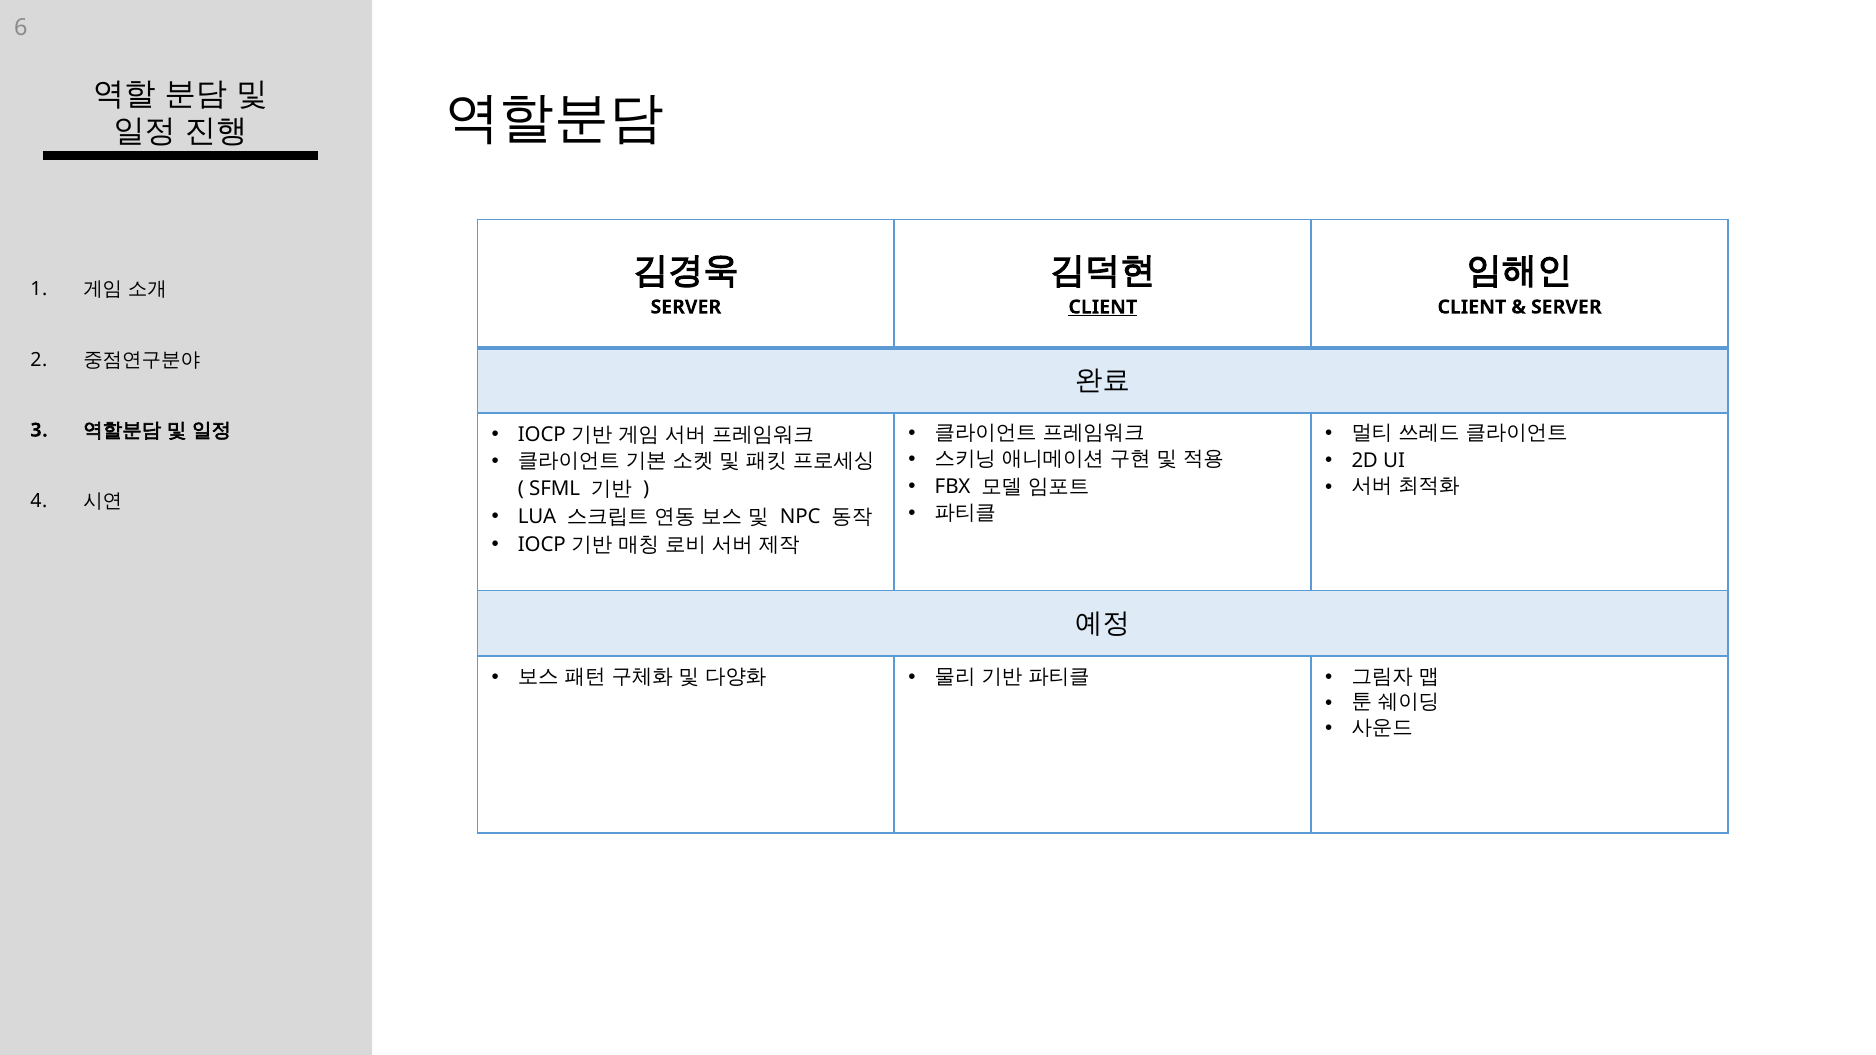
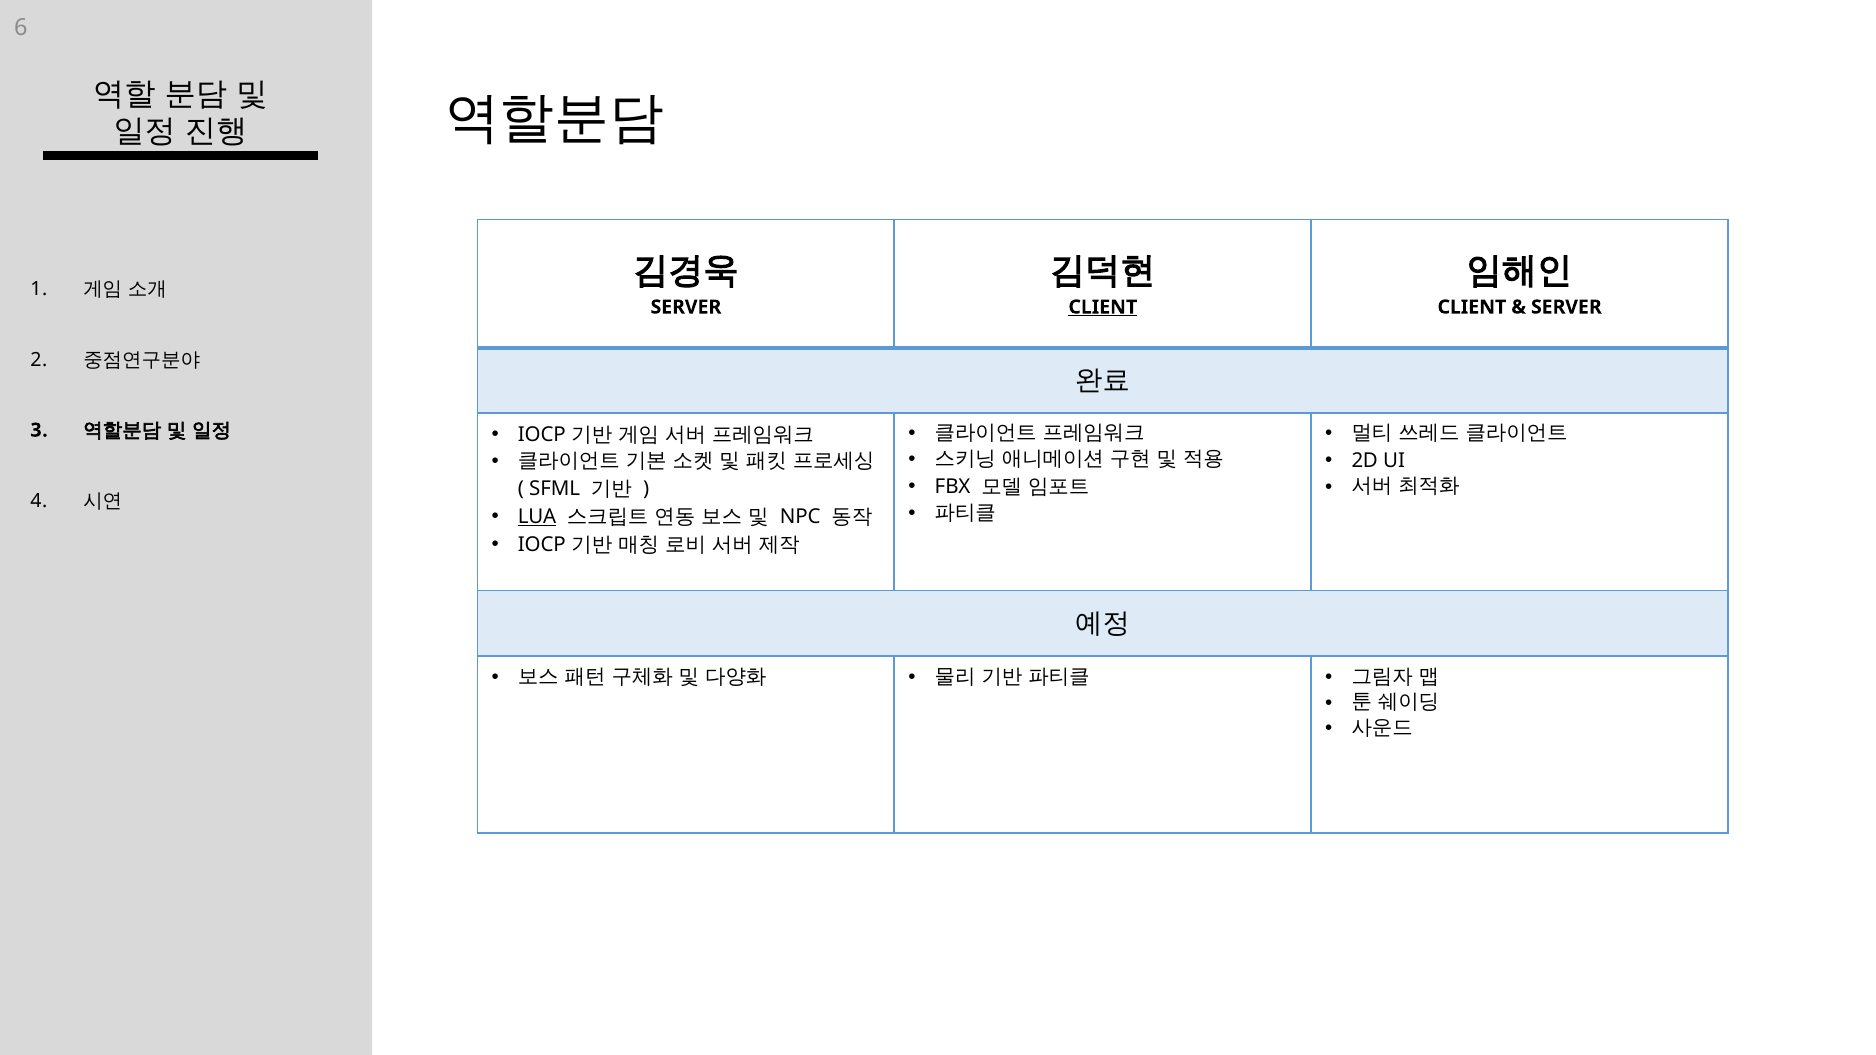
LUA underline: none -> present
